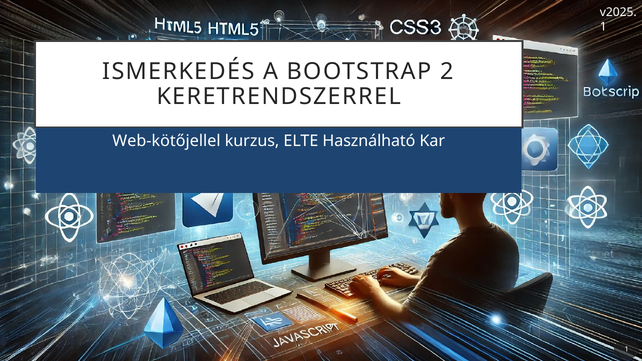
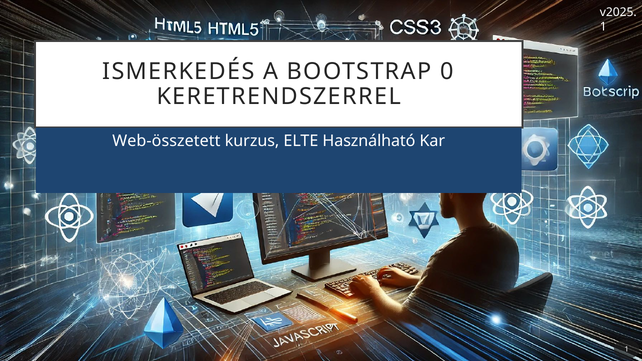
2: 2 -> 0
Web-kötőjellel: Web-kötőjellel -> Web-összetett
